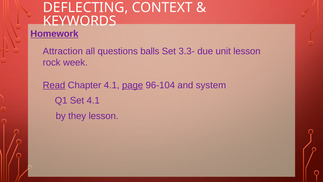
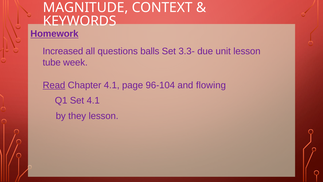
DEFLECTING: DEFLECTING -> MAGNITUDE
Attraction: Attraction -> Increased
rock: rock -> tube
page underline: present -> none
system: system -> flowing
